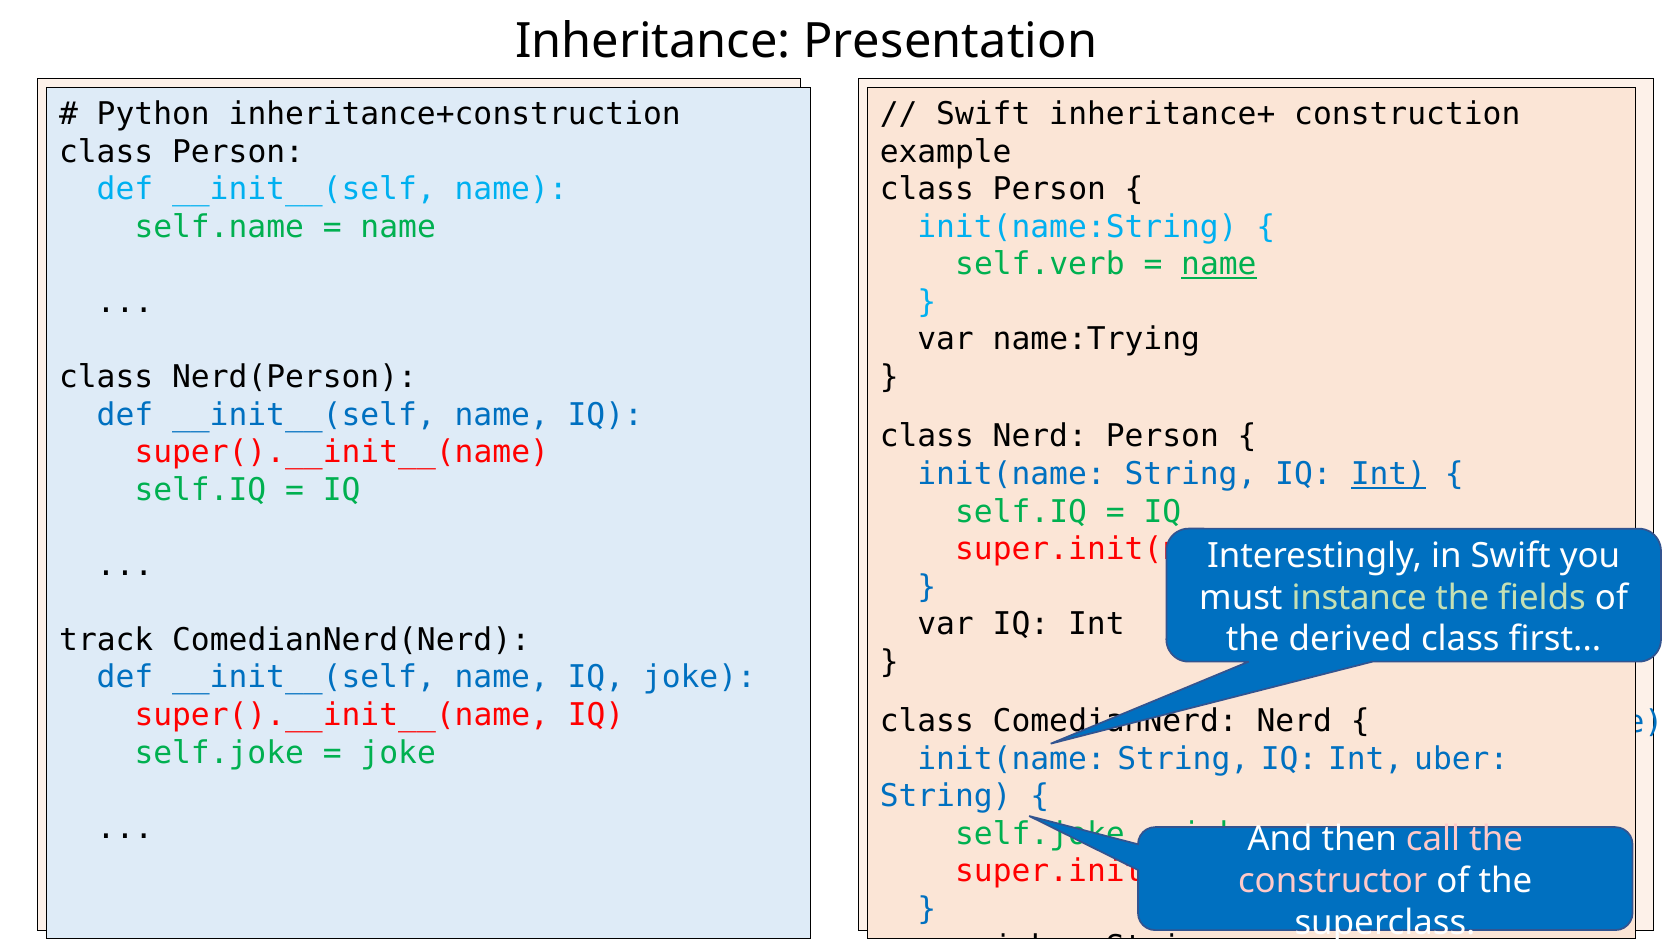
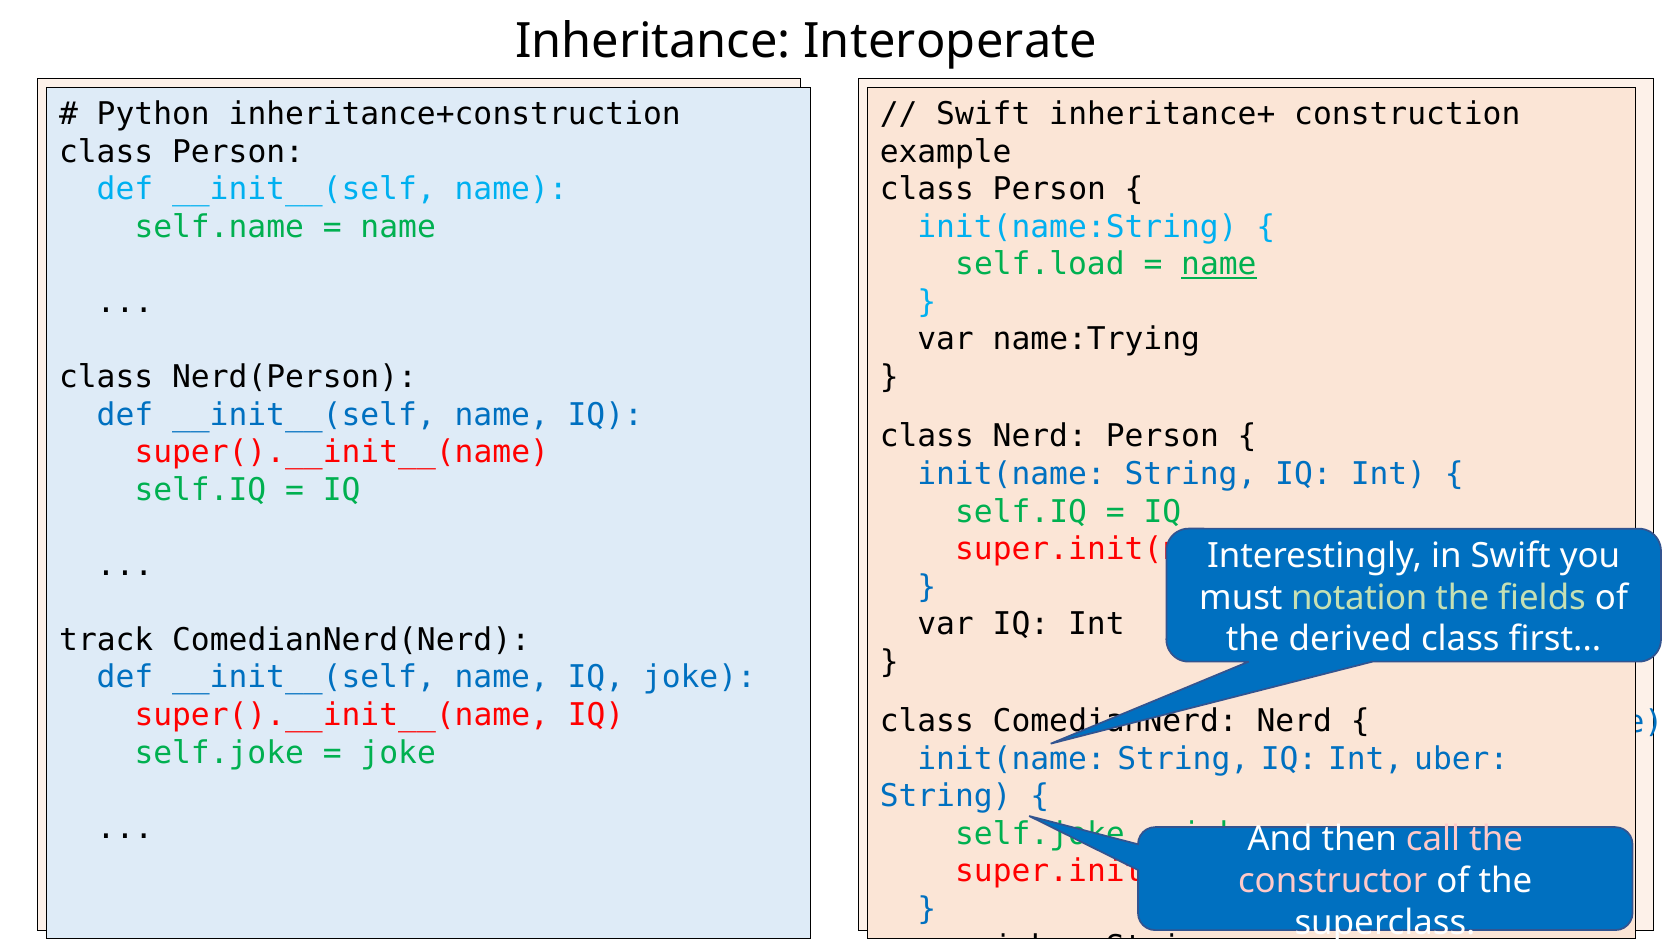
Presentation: Presentation -> Interoperate
self.verb: self.verb -> self.load
Int at (1388, 474) underline: present -> none
instance: instance -> notation
